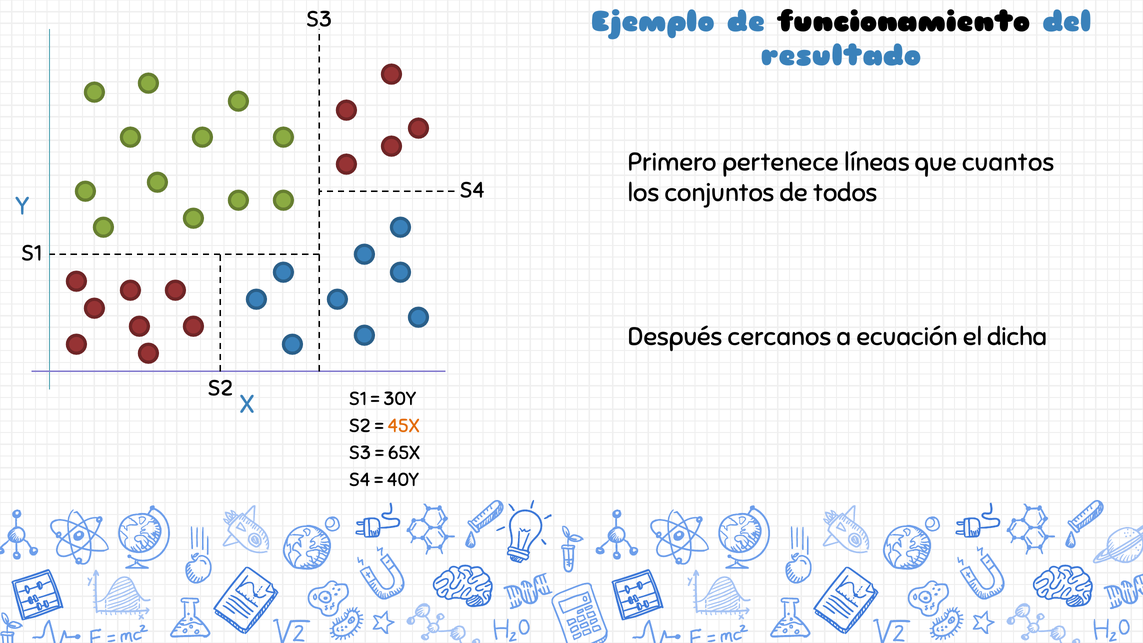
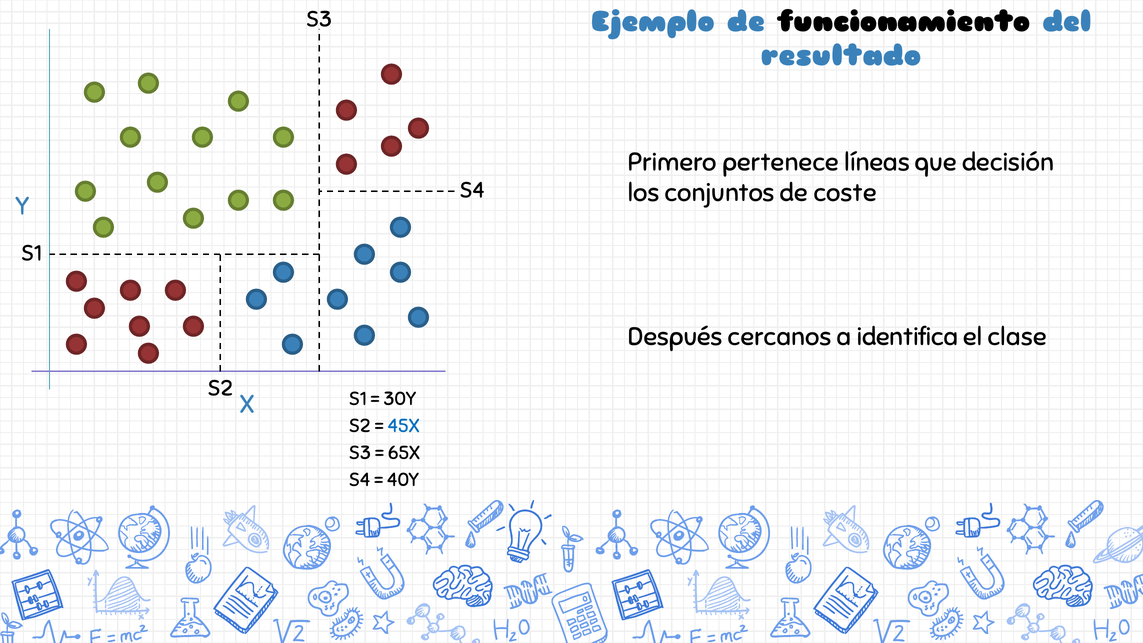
cuantos: cuantos -> decisión
todos: todos -> coste
ecuación: ecuación -> identifica
dicha: dicha -> clase
45X colour: orange -> blue
